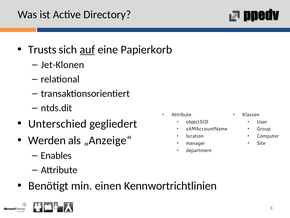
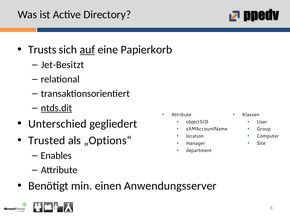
Jet-Klonen: Jet-Klonen -> Jet-Besitzt
ntds.dit underline: none -> present
Werden: Werden -> Trusted
„Anzeige“: „Anzeige“ -> „Options“
Kennwortrichtlinien: Kennwortrichtlinien -> Anwendungsserver
